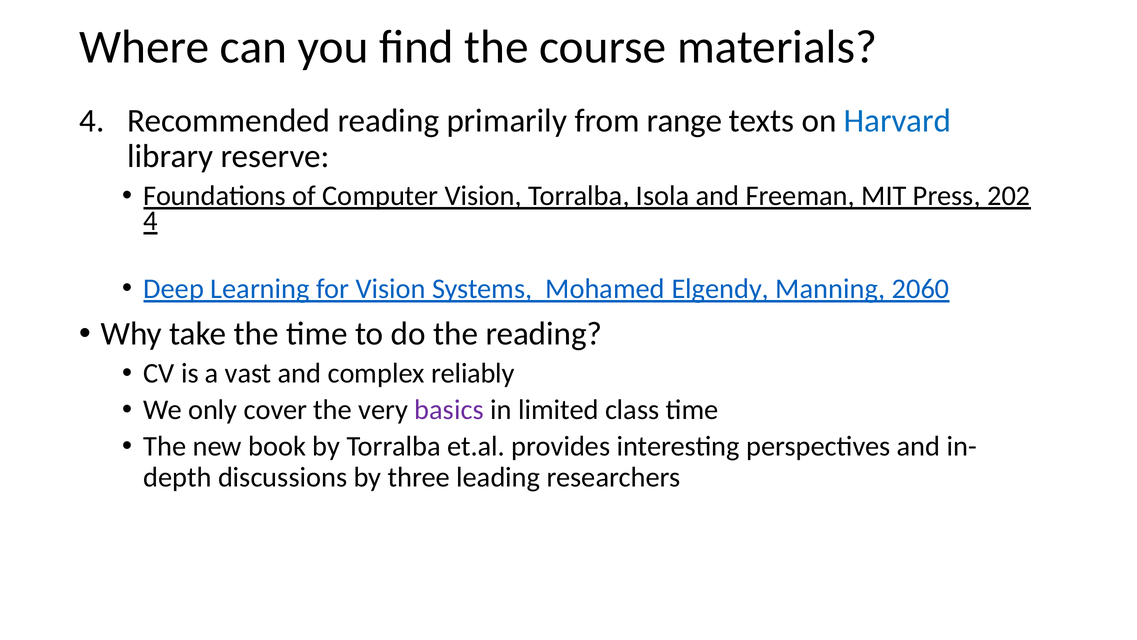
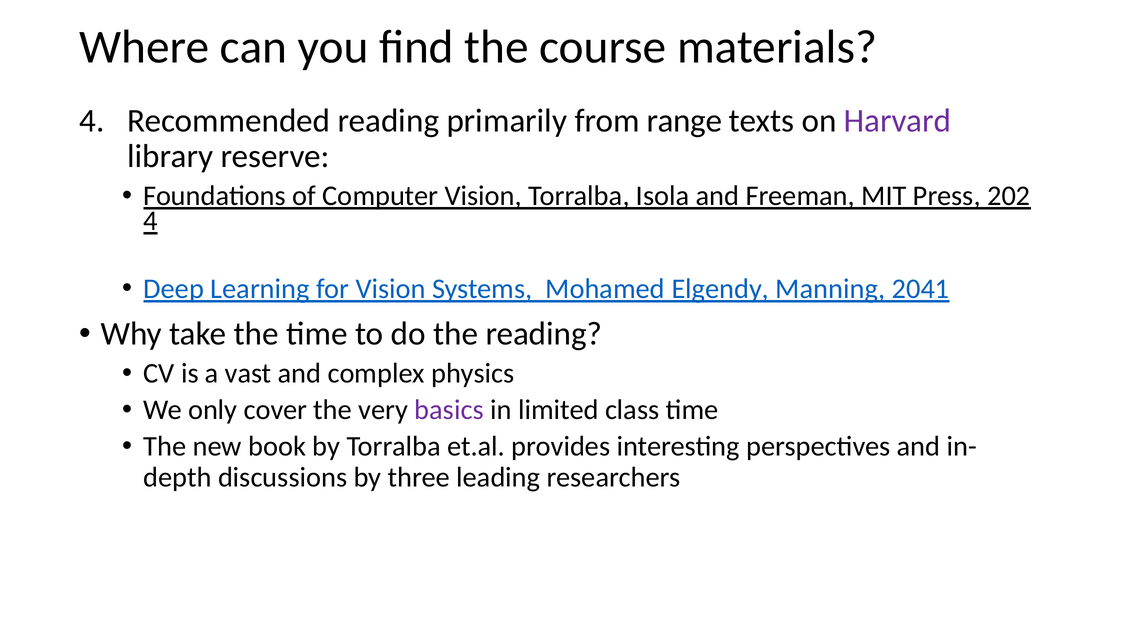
Harvard colour: blue -> purple
2060: 2060 -> 2041
reliably: reliably -> physics
